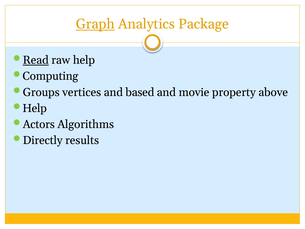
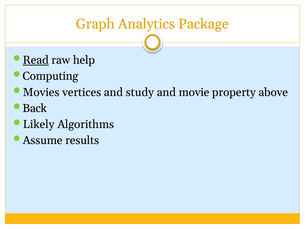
Graph underline: present -> none
Groups: Groups -> Movies
based: based -> study
Help at (35, 108): Help -> Back
Actors: Actors -> Likely
Directly: Directly -> Assume
